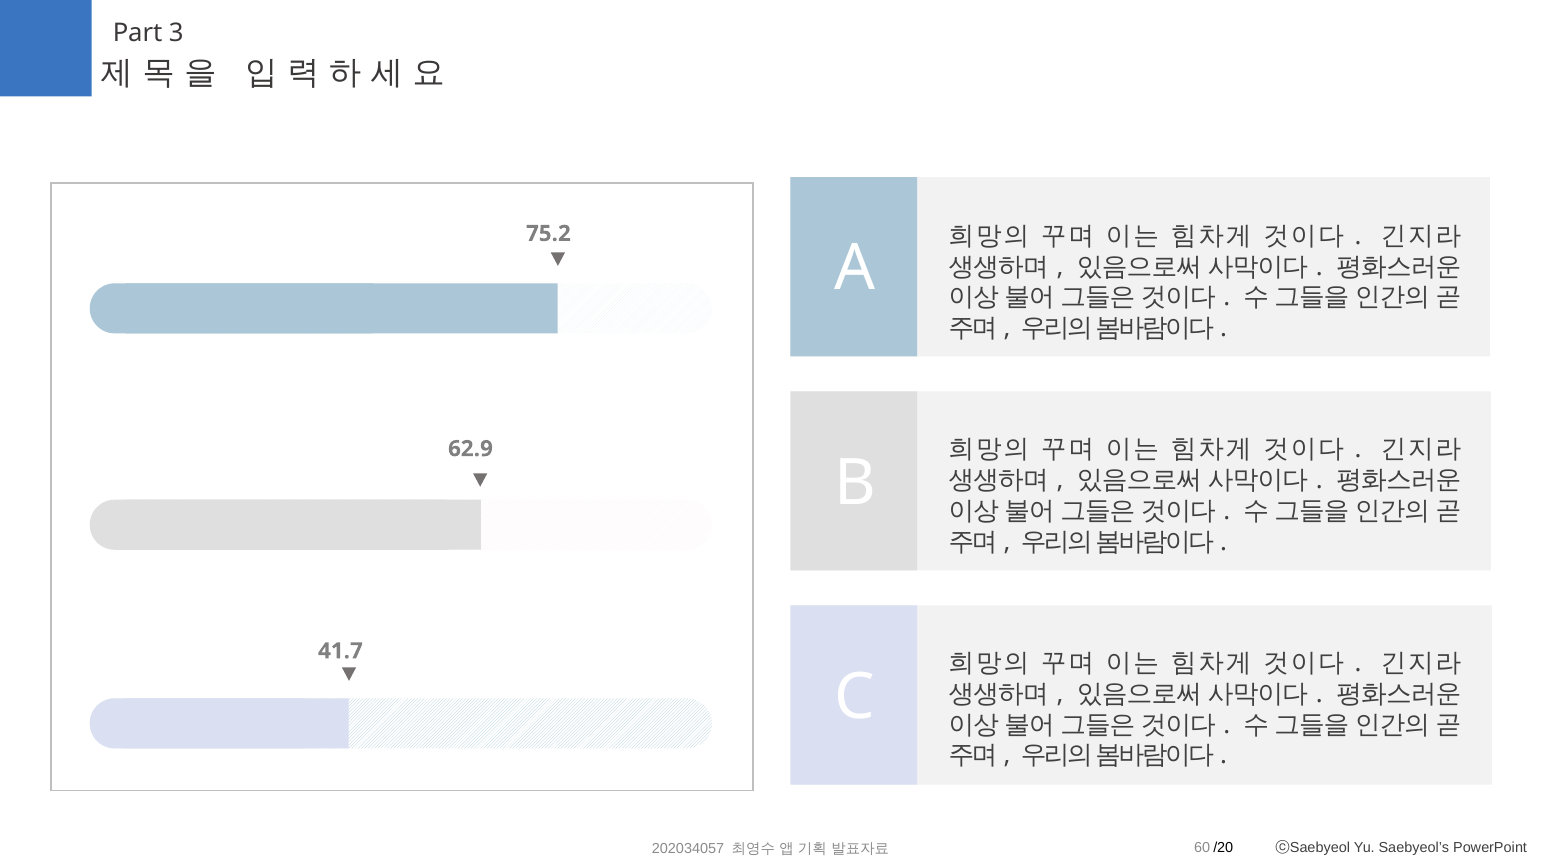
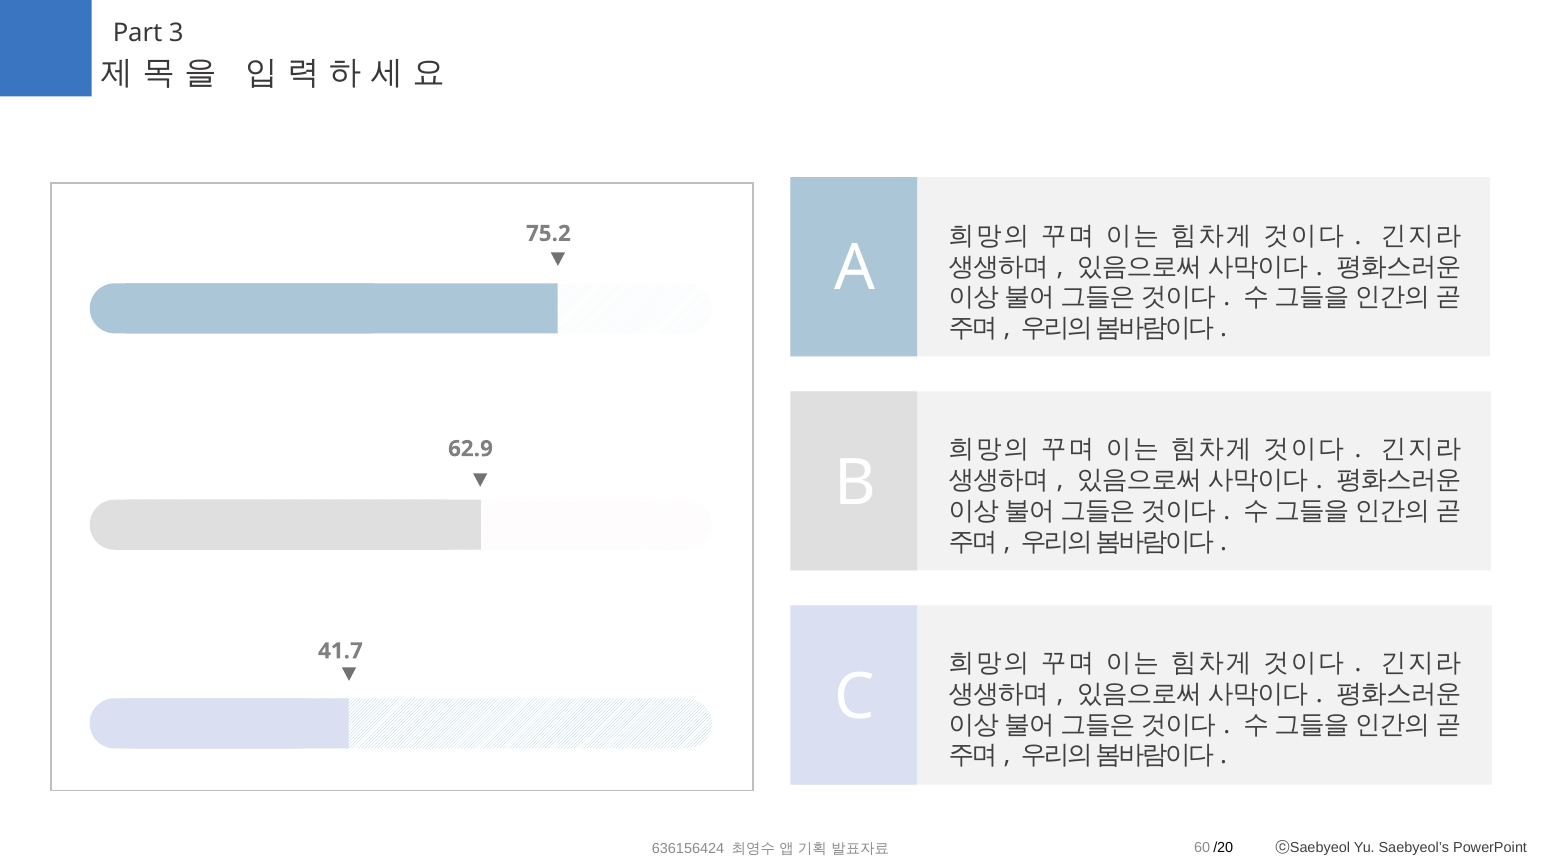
202034057: 202034057 -> 636156424
